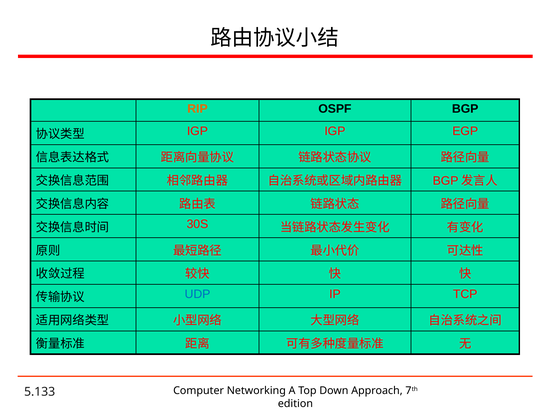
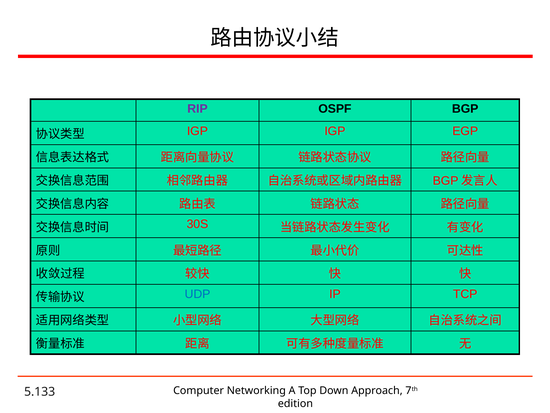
RIP colour: orange -> purple
